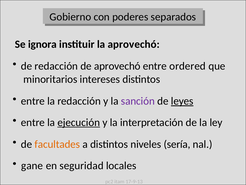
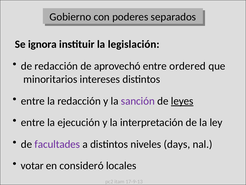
la aprovechó: aprovechó -> legislación
ejecución underline: present -> none
facultades colour: orange -> purple
sería: sería -> days
gane: gane -> votar
seguridad: seguridad -> consideró
